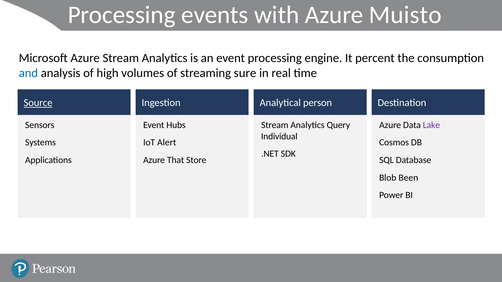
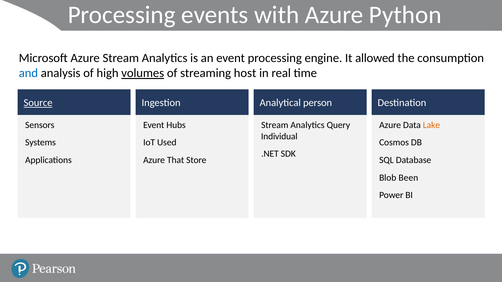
Muisto: Muisto -> Python
percent: percent -> allowed
volumes underline: none -> present
sure: sure -> host
Lake colour: purple -> orange
Alert: Alert -> Used
